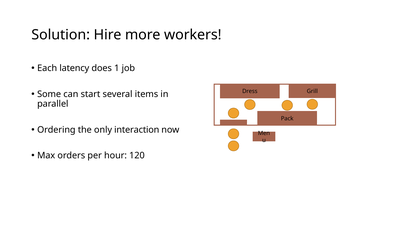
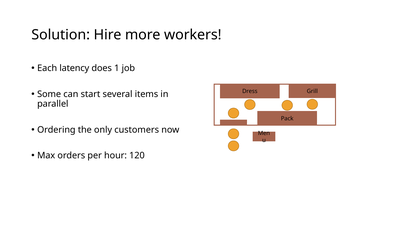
interaction: interaction -> customers
